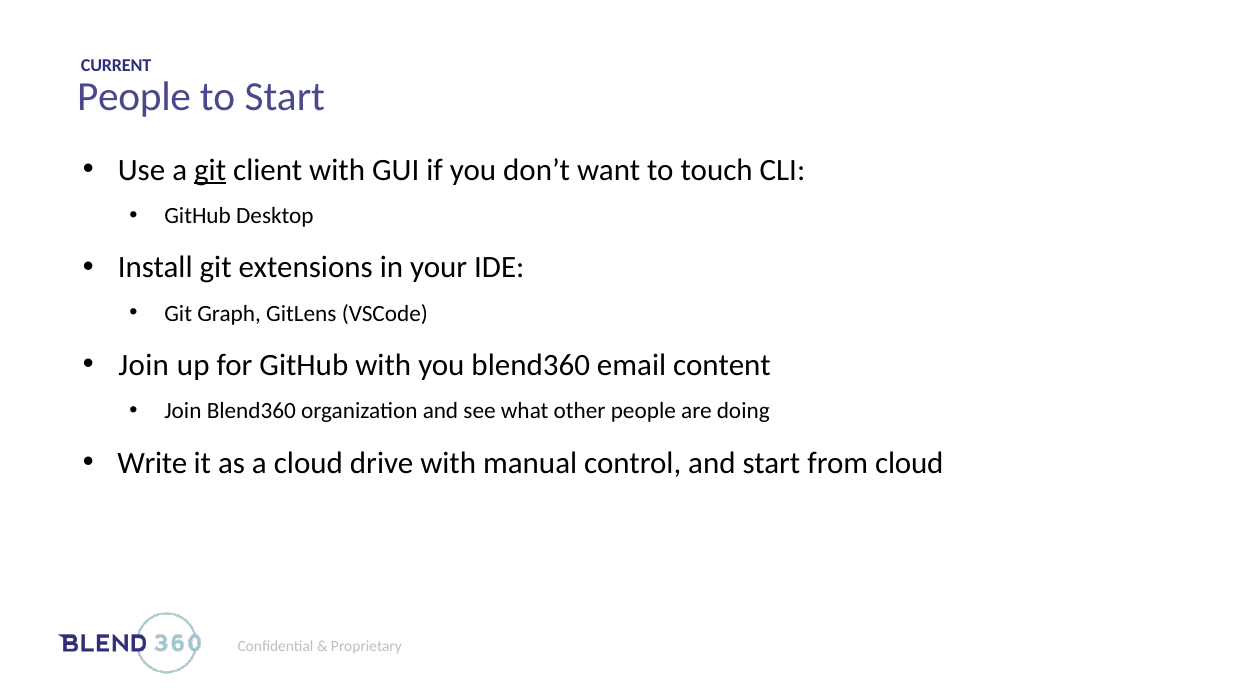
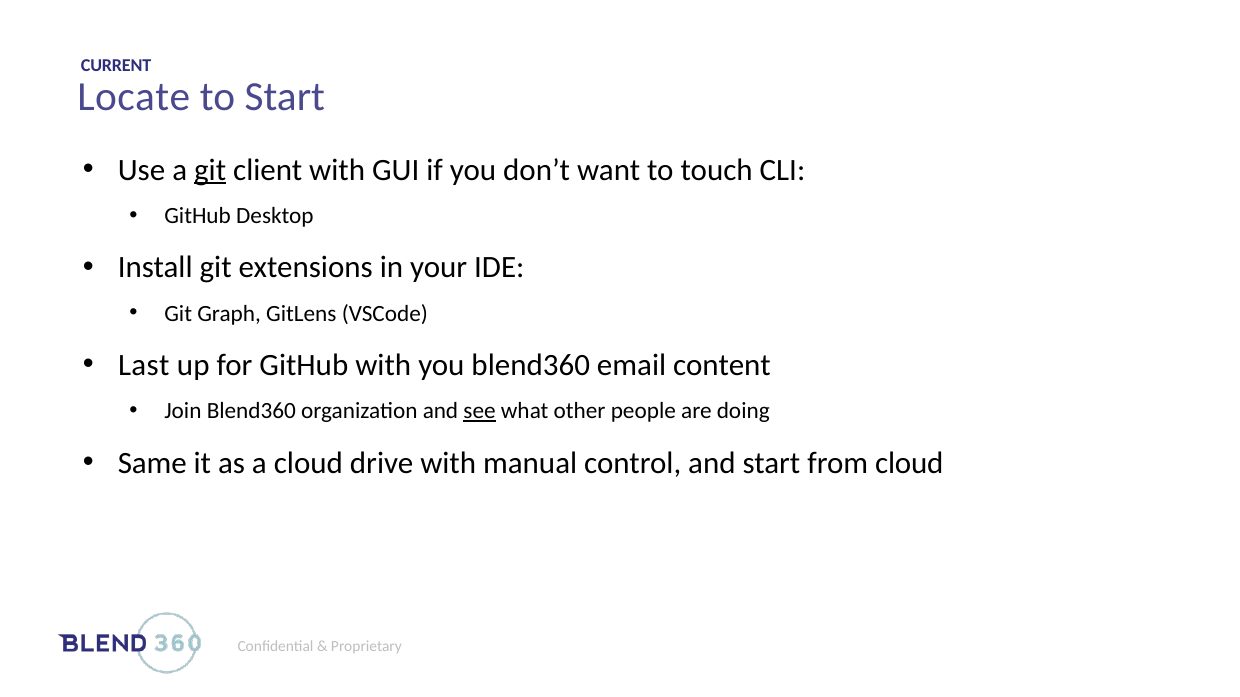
People at (134, 97): People -> Locate
Join at (144, 365): Join -> Last
see underline: none -> present
Write: Write -> Same
